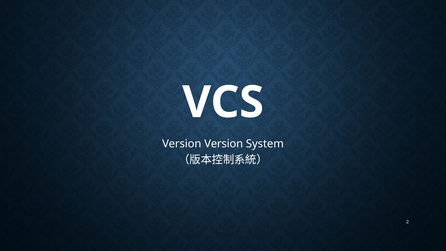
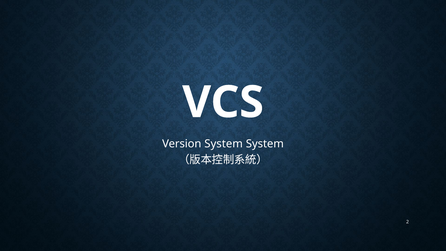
Version Version: Version -> System
